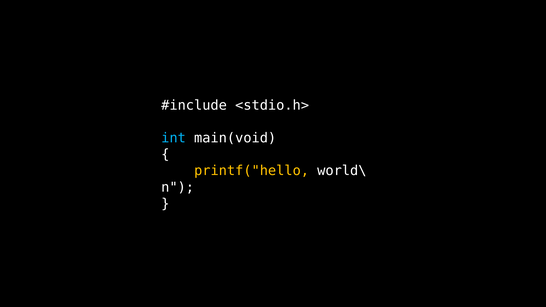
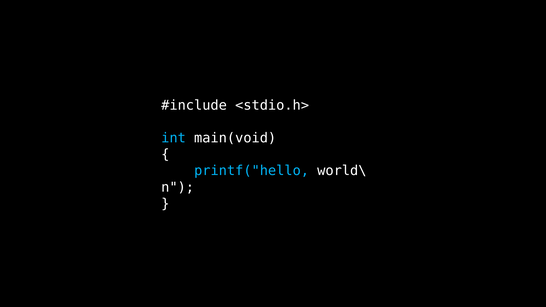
printf("hello colour: yellow -> light blue
